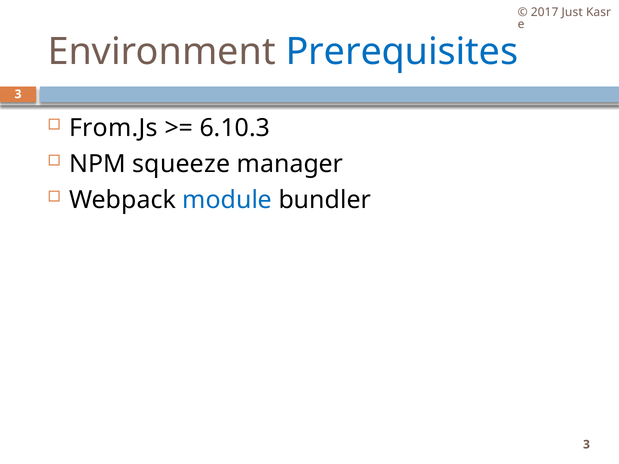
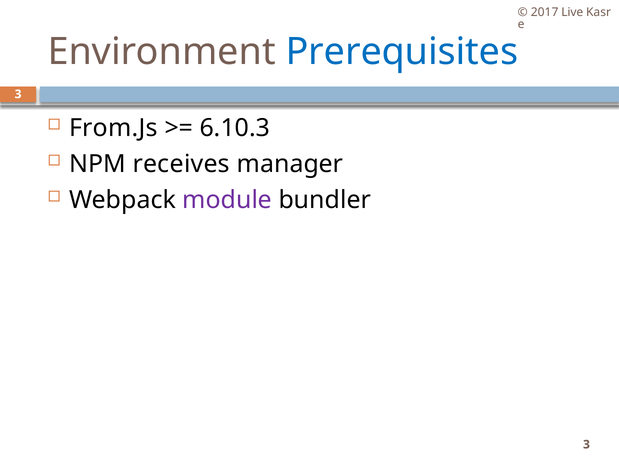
Just: Just -> Live
squeeze: squeeze -> receives
module colour: blue -> purple
